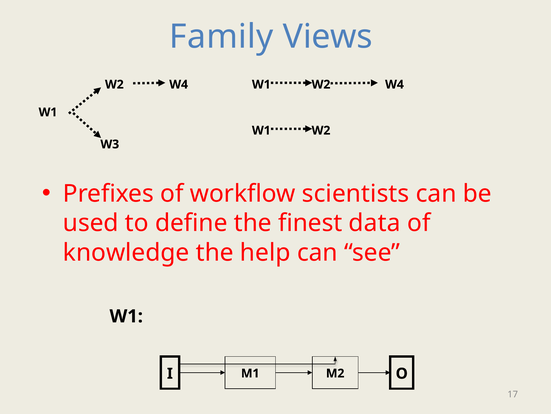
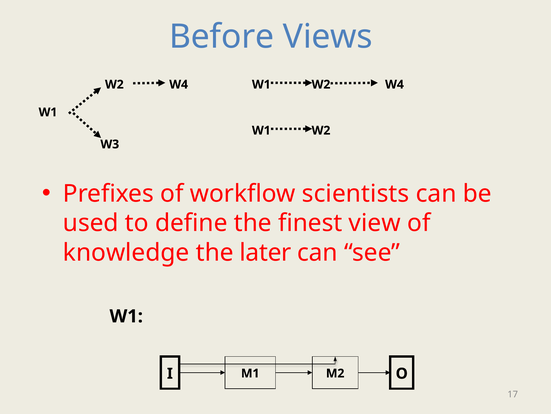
Family: Family -> Before
data: data -> view
help: help -> later
